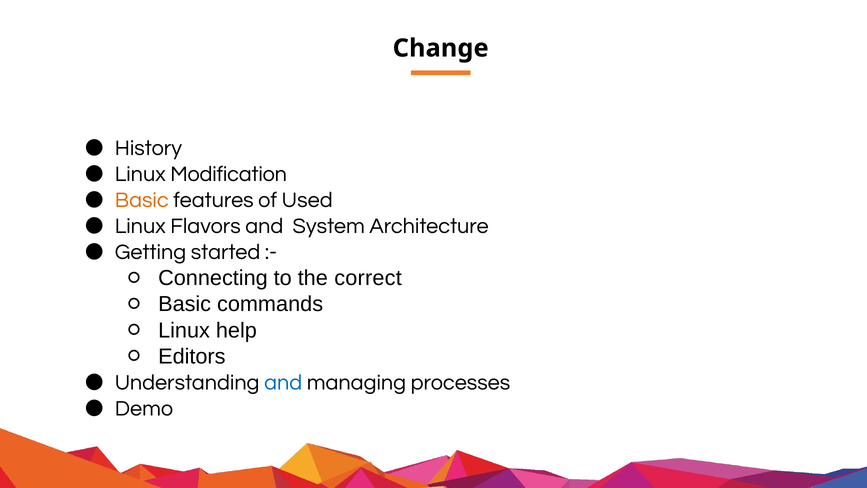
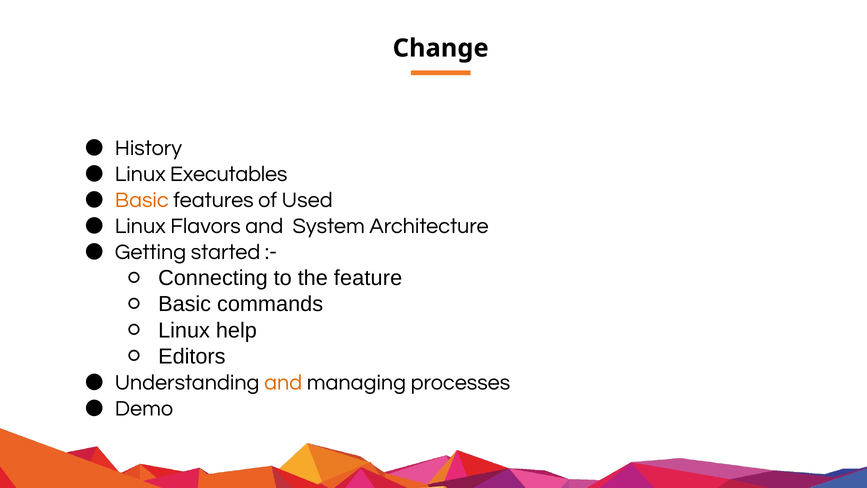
Modification: Modification -> Executables
correct: correct -> feature
and at (283, 382) colour: blue -> orange
